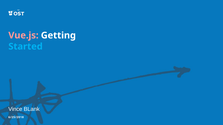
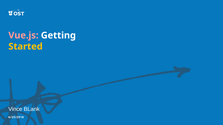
Started colour: light blue -> yellow
